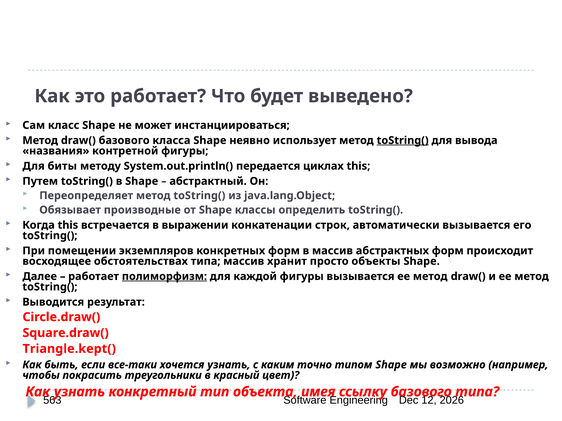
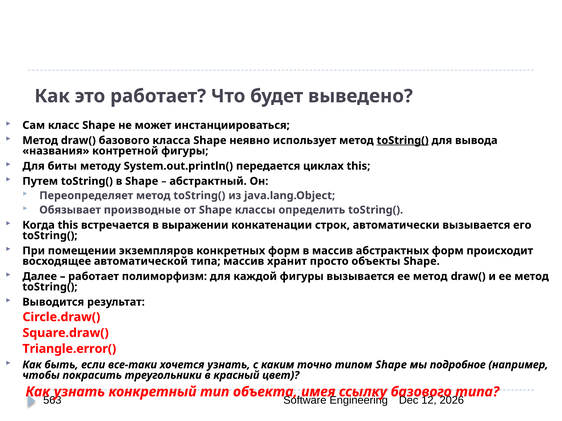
обстоятельствах: обстоятельствах -> автоматической
полиморфизм underline: present -> none
Triangle.kept(: Triangle.kept( -> Triangle.error(
возможно: возможно -> подробное
